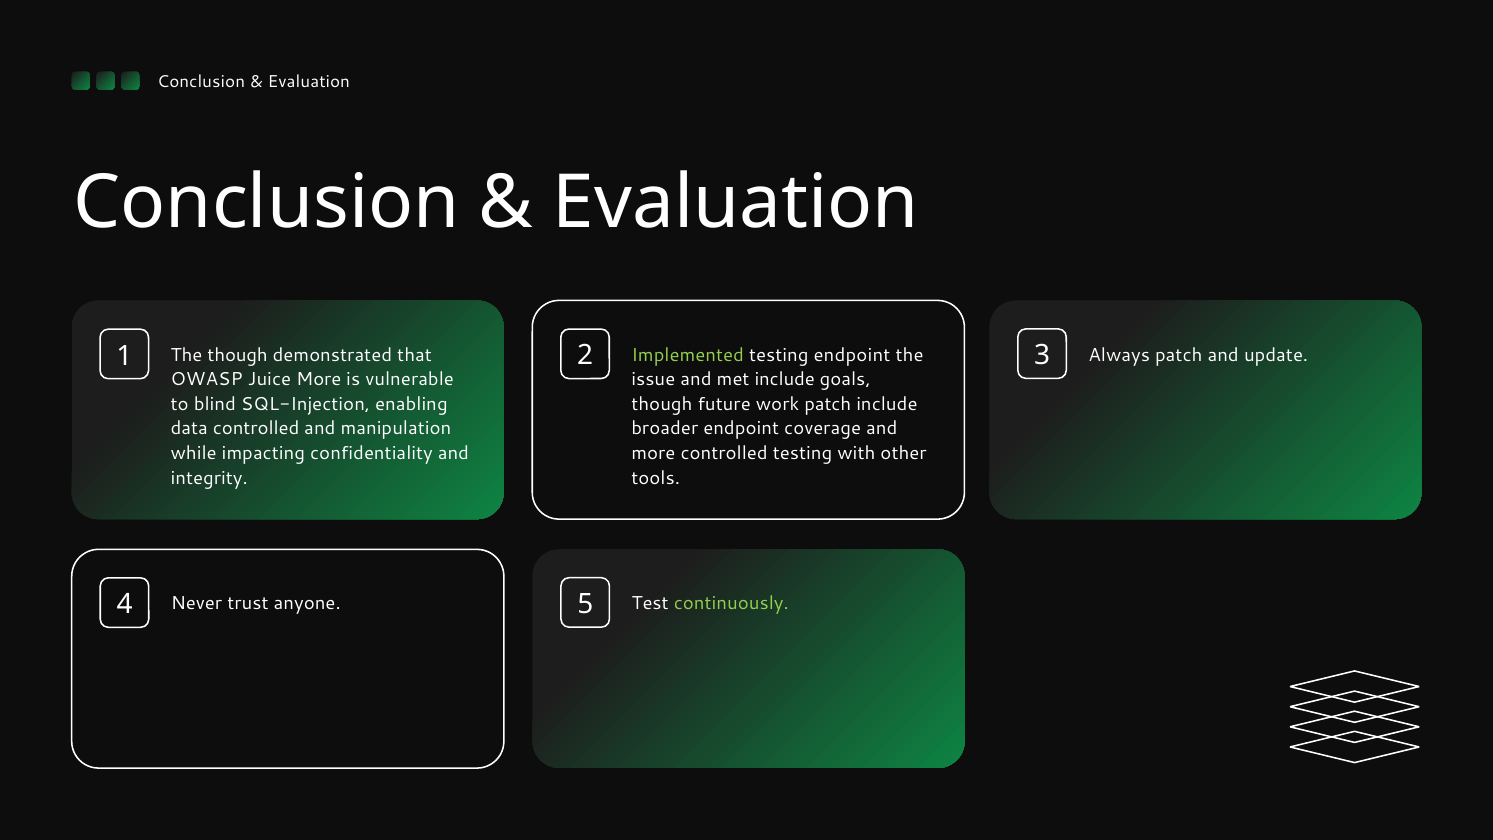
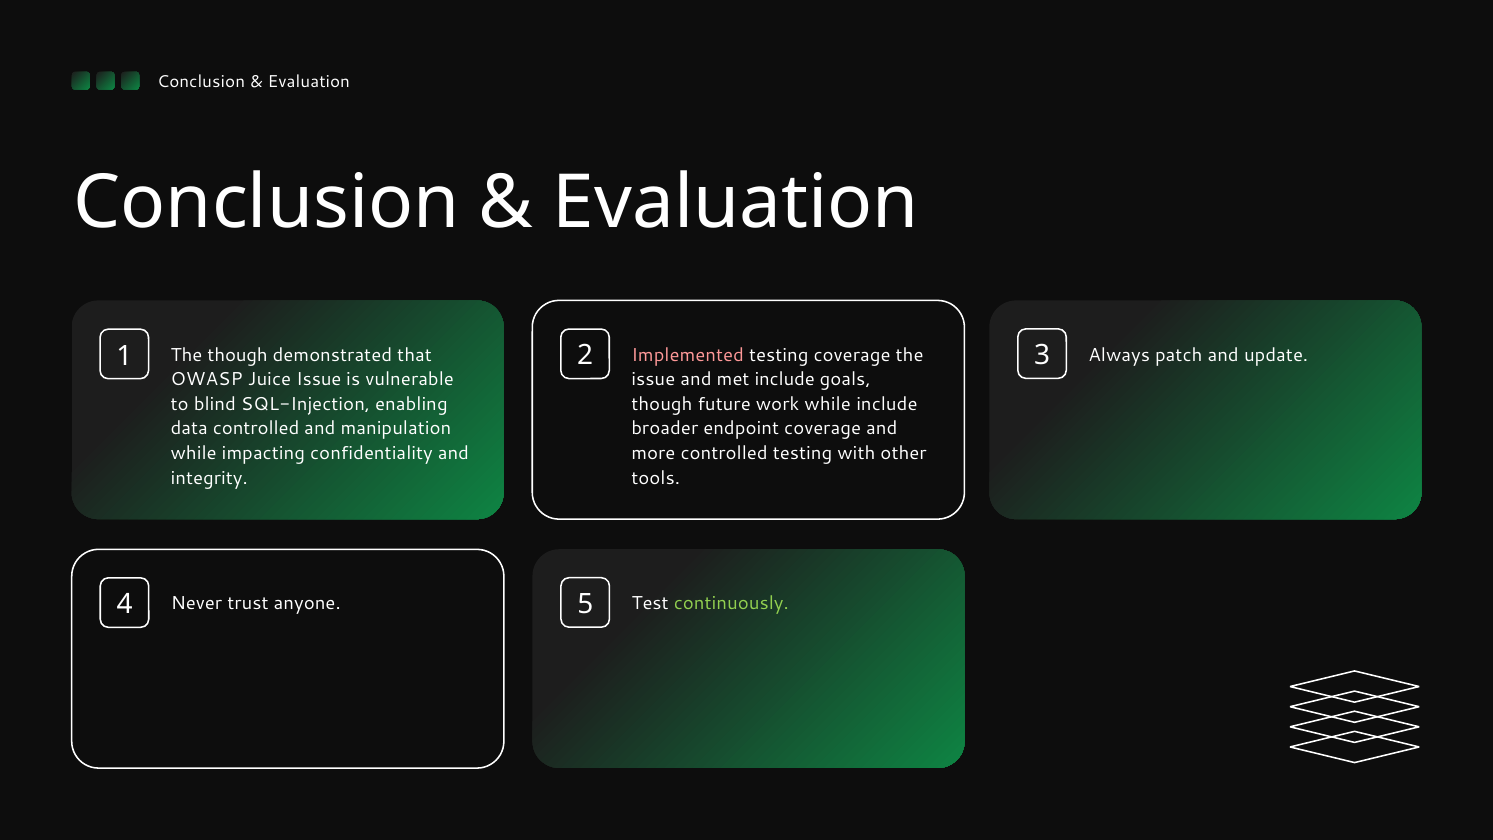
Implemented colour: light green -> pink
testing endpoint: endpoint -> coverage
Juice More: More -> Issue
work patch: patch -> while
